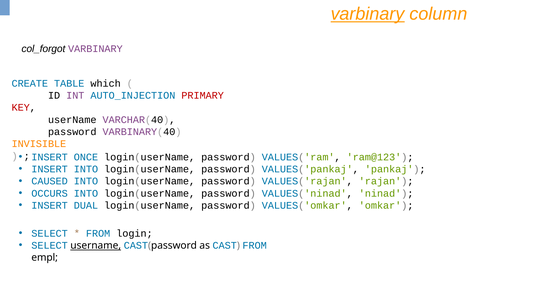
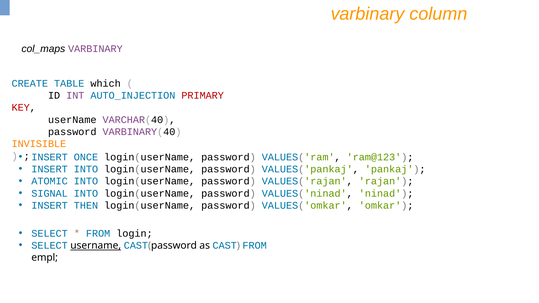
varbinary at (368, 14) underline: present -> none
col_forgot: col_forgot -> col_maps
CAUSED: CAUSED -> ATOMIC
OCCURS: OCCURS -> SIGNAL
DUAL: DUAL -> THEN
